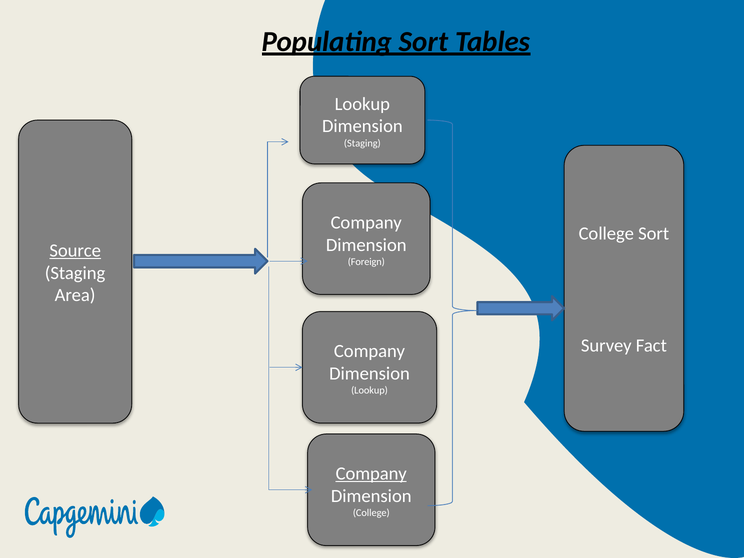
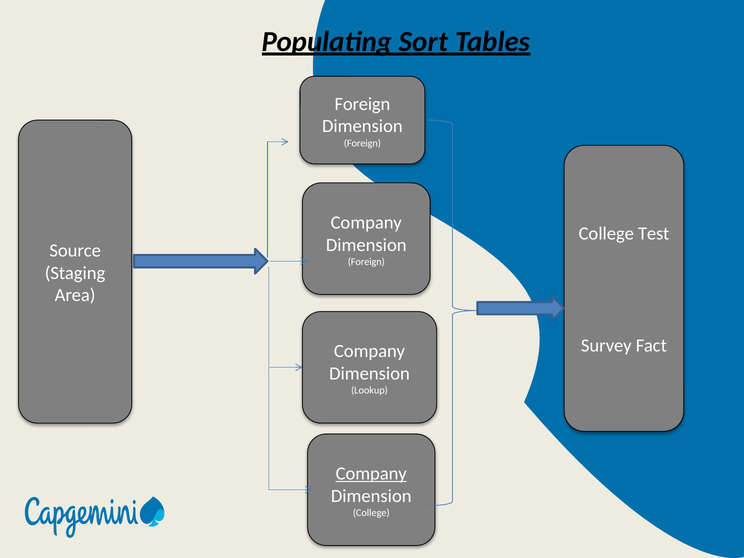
Lookup at (362, 104): Lookup -> Foreign
Staging at (362, 143): Staging -> Foreign
College Sort: Sort -> Test
Source underline: present -> none
